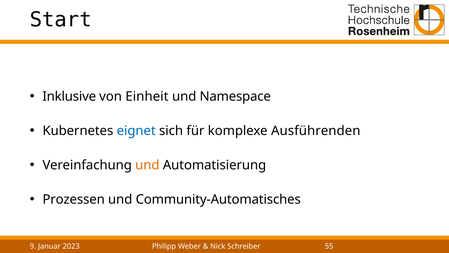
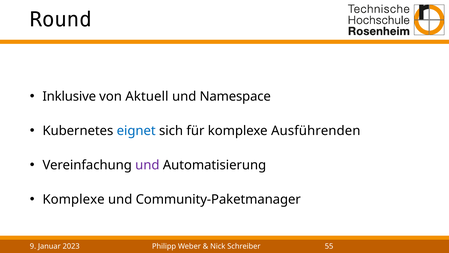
Start: Start -> Round
Einheit: Einheit -> Aktuell
und at (147, 165) colour: orange -> purple
Prozessen at (74, 199): Prozessen -> Komplexe
Community-Automatisches: Community-Automatisches -> Community-Paketmanager
